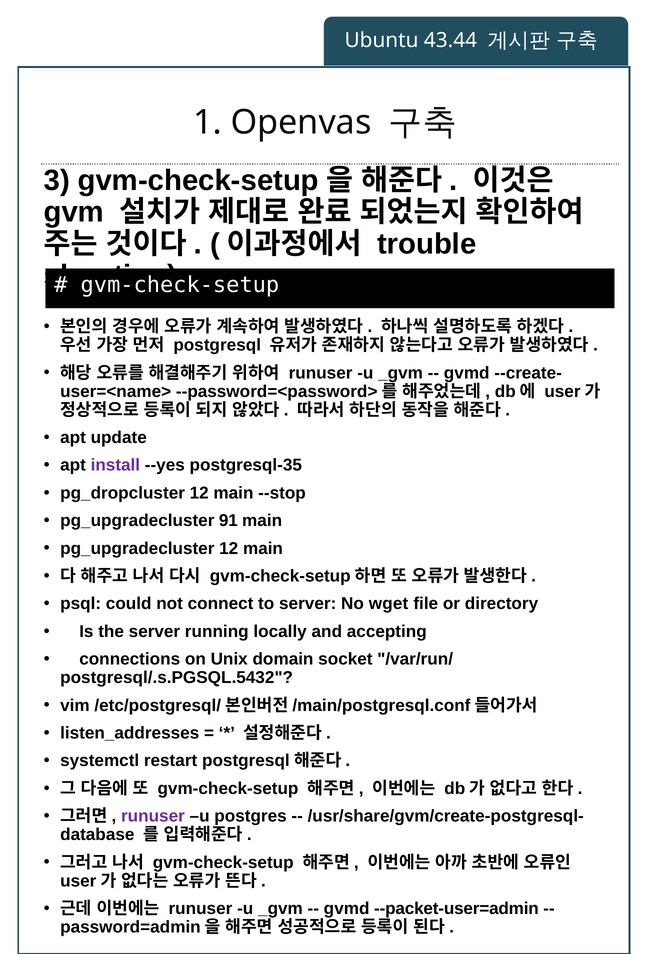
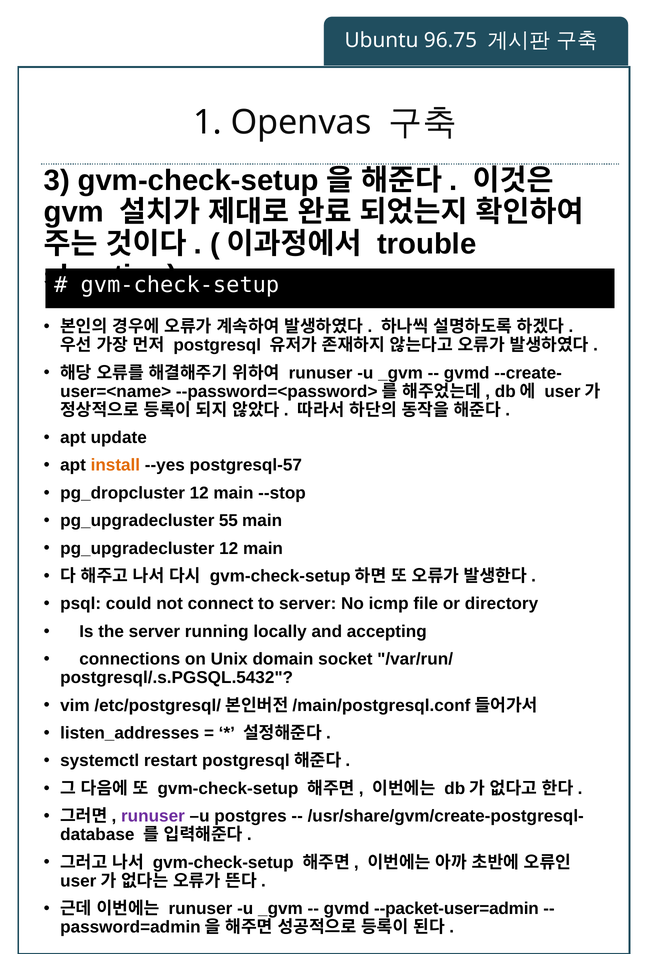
43.44: 43.44 -> 96.75
install colour: purple -> orange
postgresql-35: postgresql-35 -> postgresql-57
91: 91 -> 55
wget: wget -> icmp
